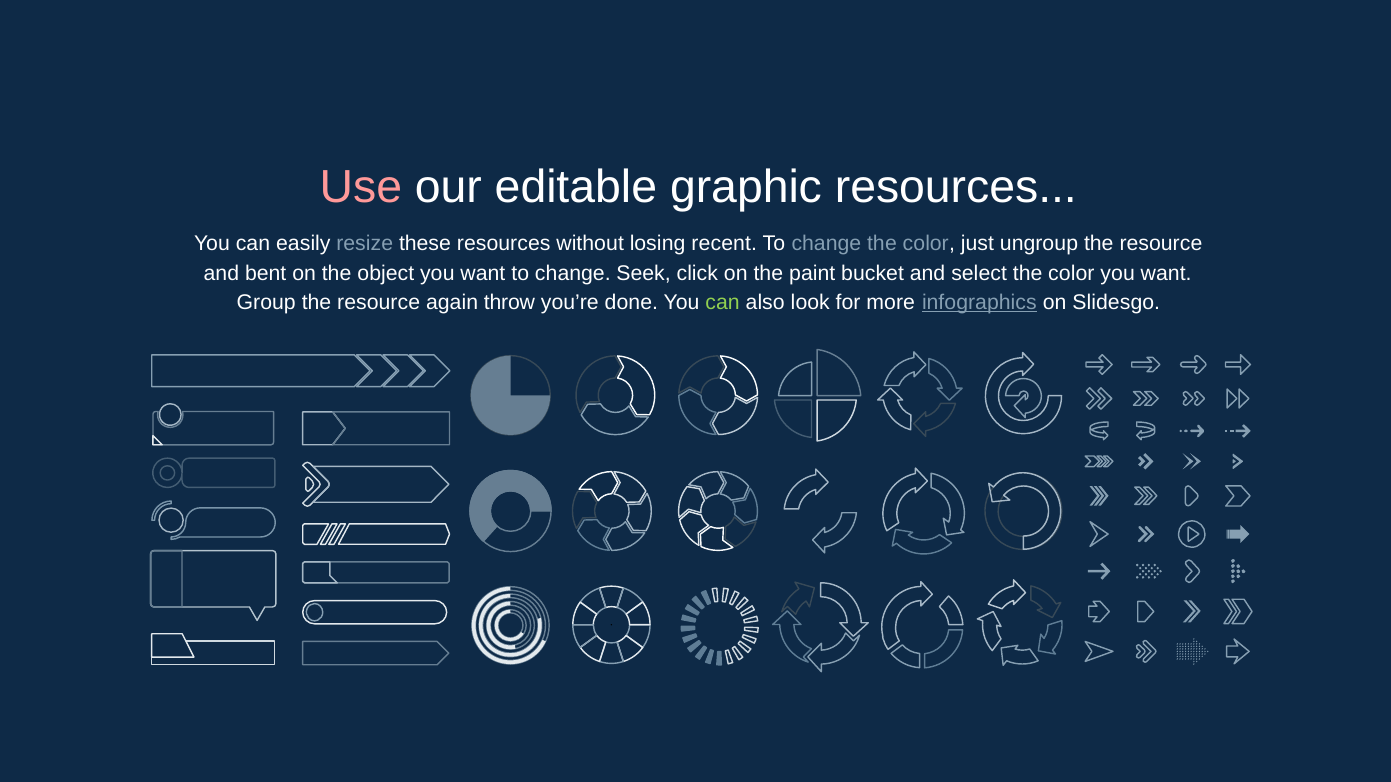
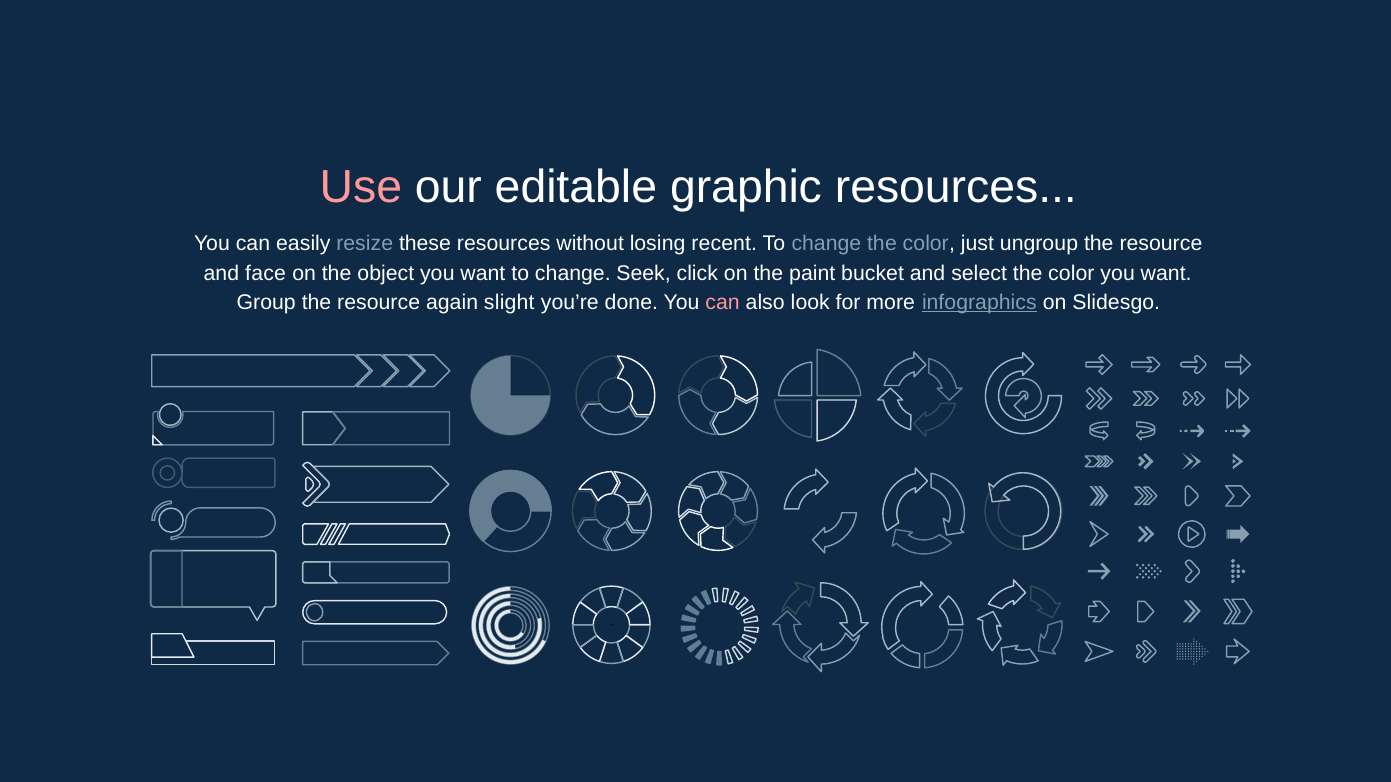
bent: bent -> face
throw: throw -> slight
can at (723, 303) colour: light green -> pink
